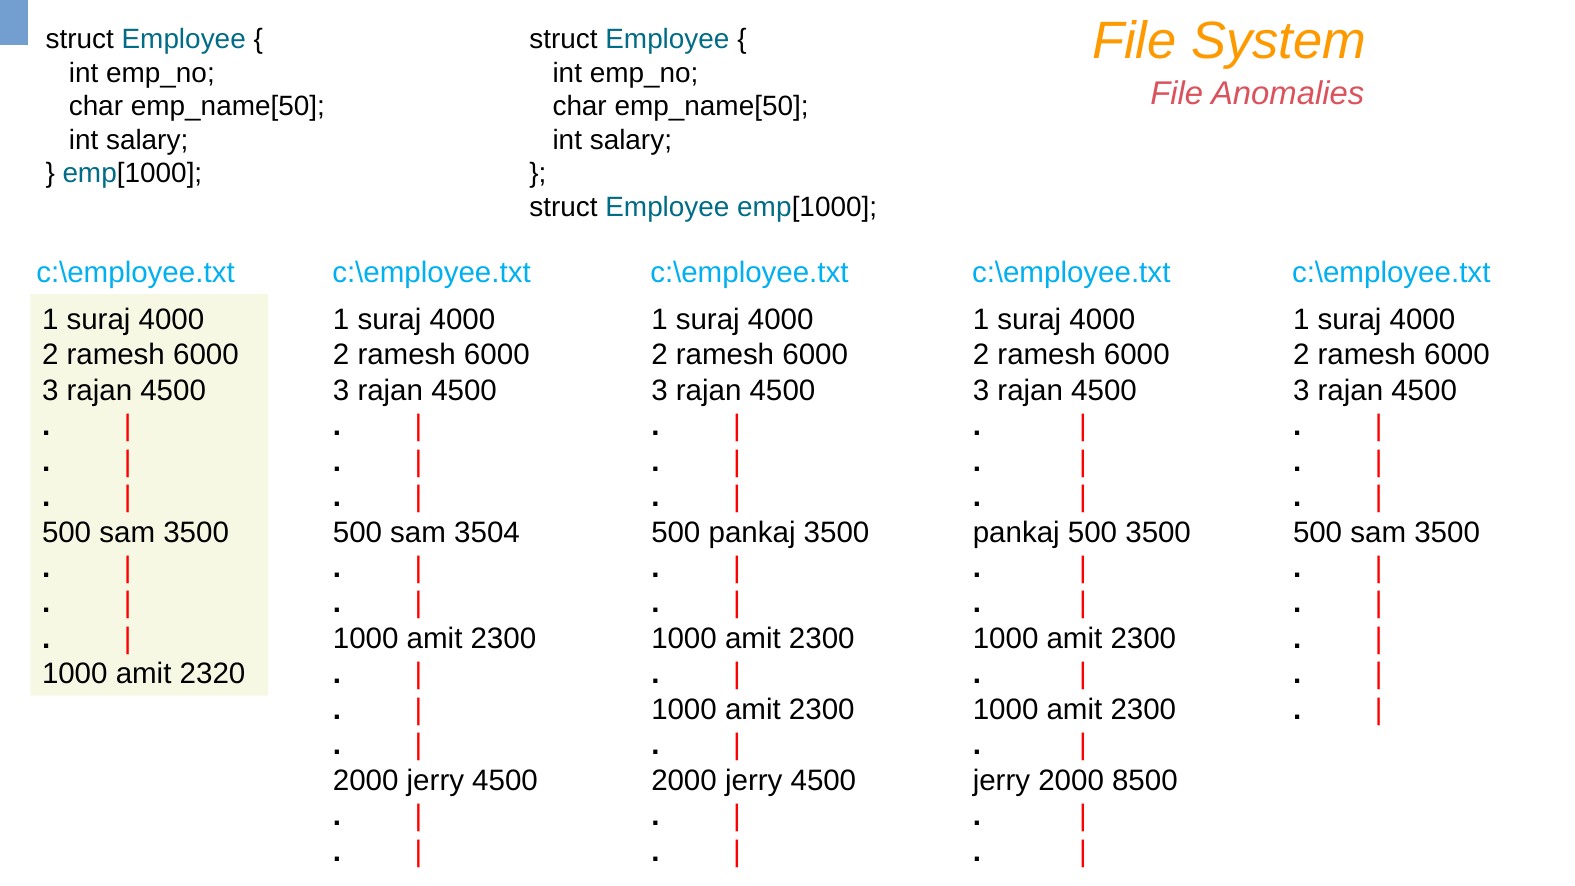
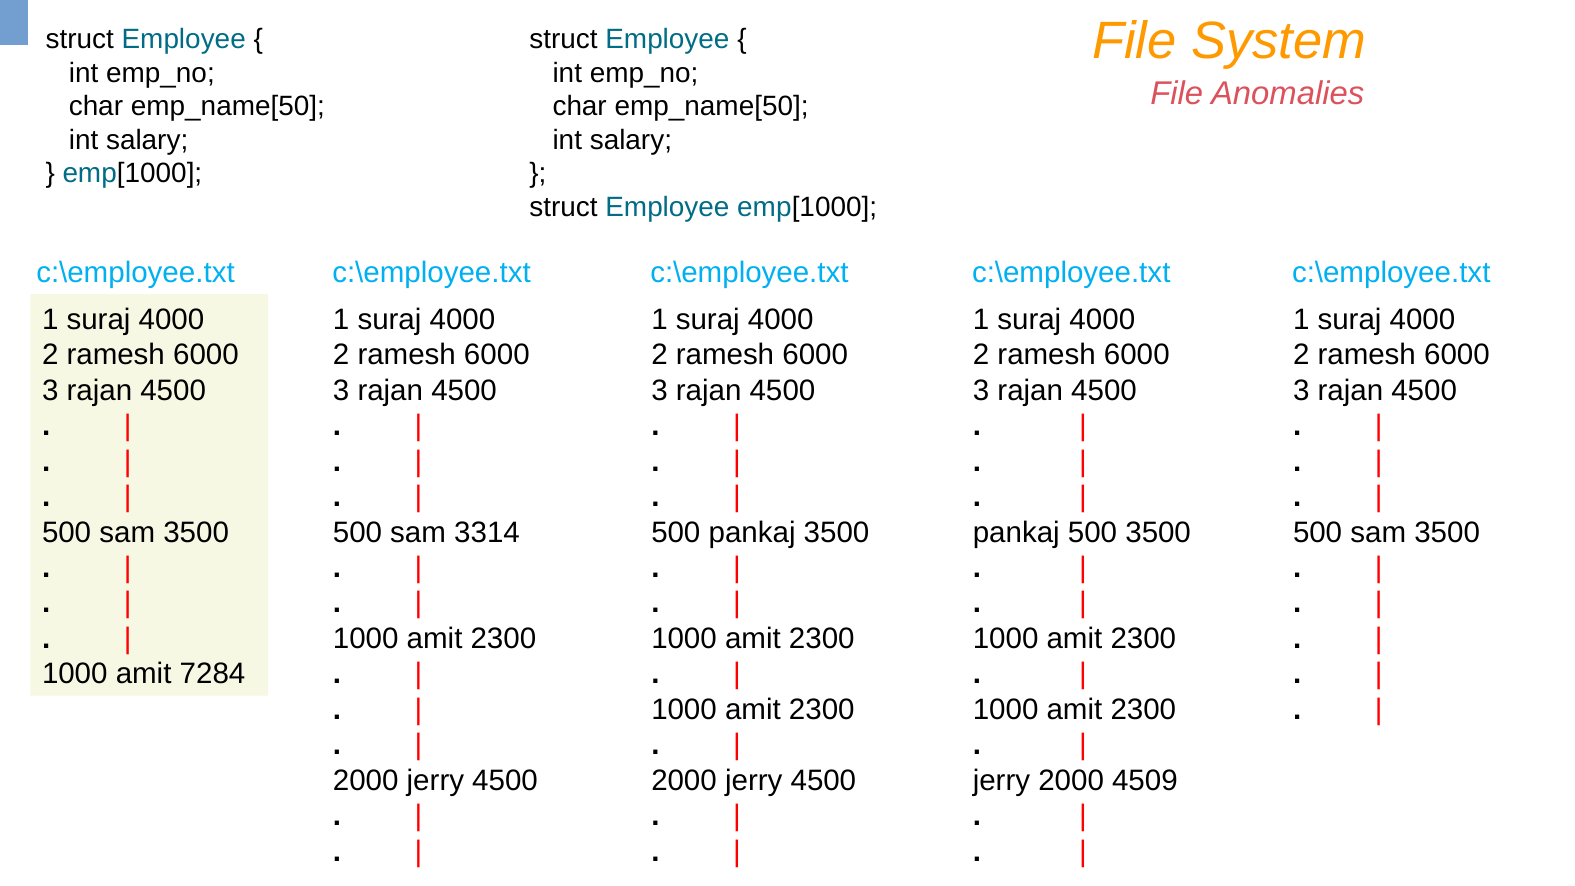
3504: 3504 -> 3314
2320: 2320 -> 7284
8500: 8500 -> 4509
